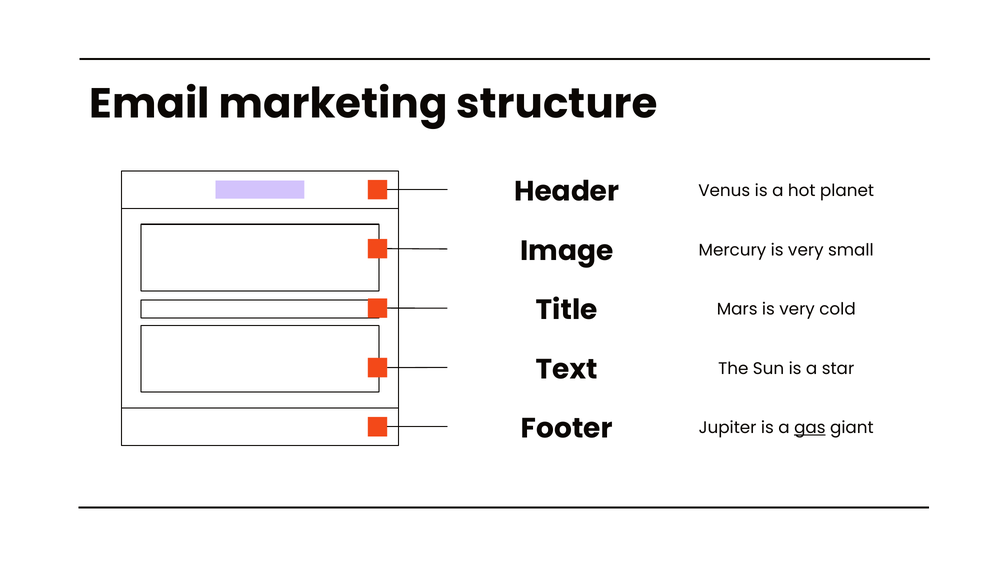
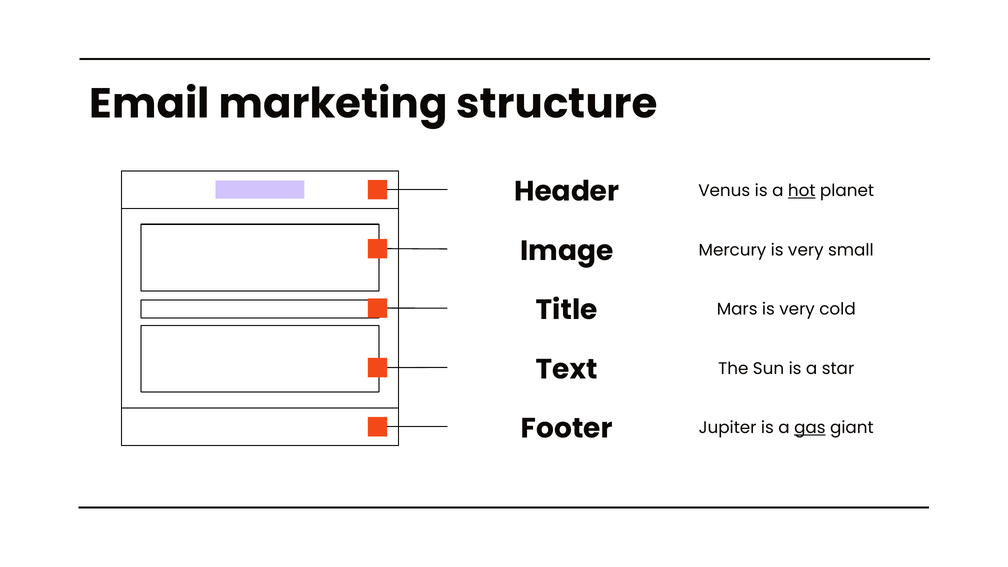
hot underline: none -> present
